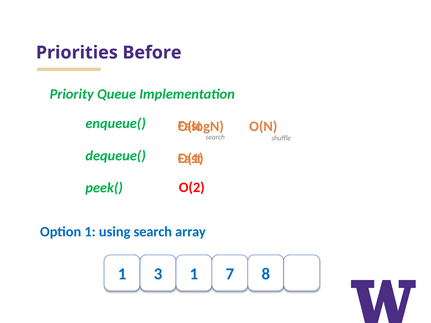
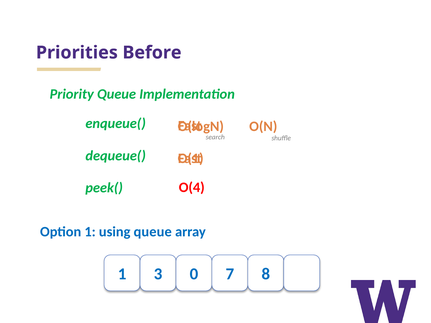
O(2: O(2 -> O(4
using search: search -> queue
3 1: 1 -> 0
